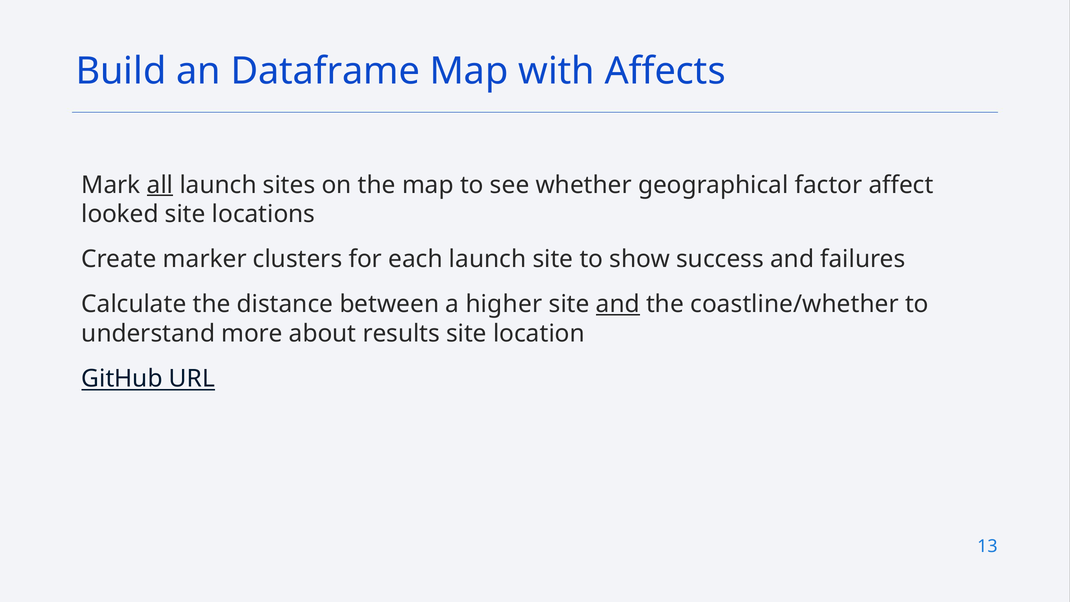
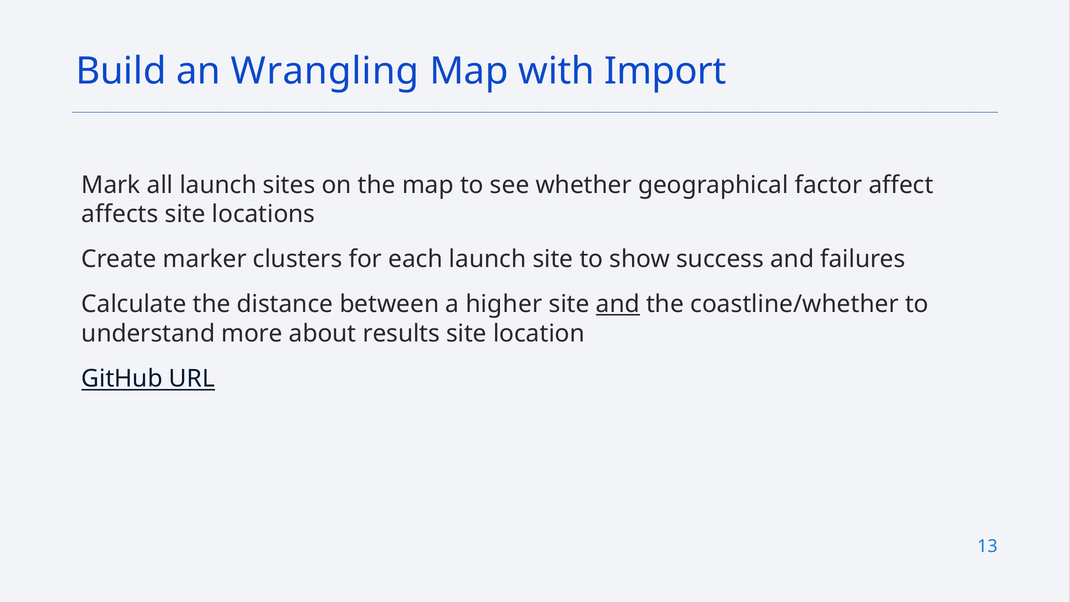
Dataframe: Dataframe -> Wrangling
Affects: Affects -> Import
all underline: present -> none
looked: looked -> affects
